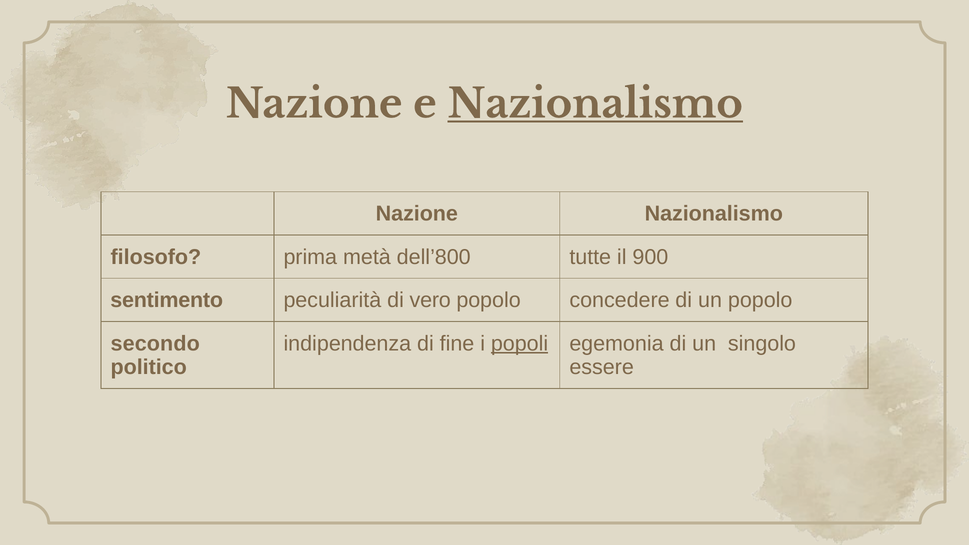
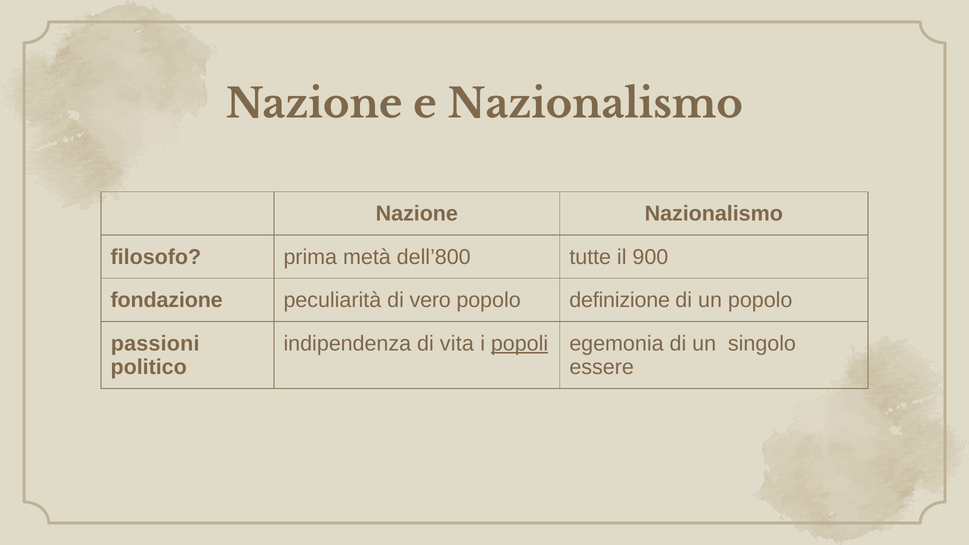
Nazionalismo at (595, 104) underline: present -> none
sentimento: sentimento -> fondazione
concedere: concedere -> definizione
secondo: secondo -> passioni
fine: fine -> vita
